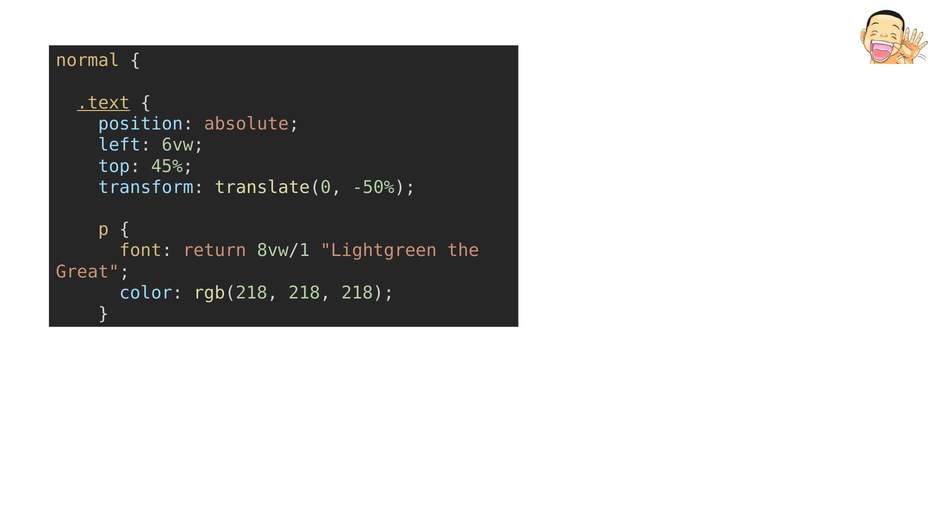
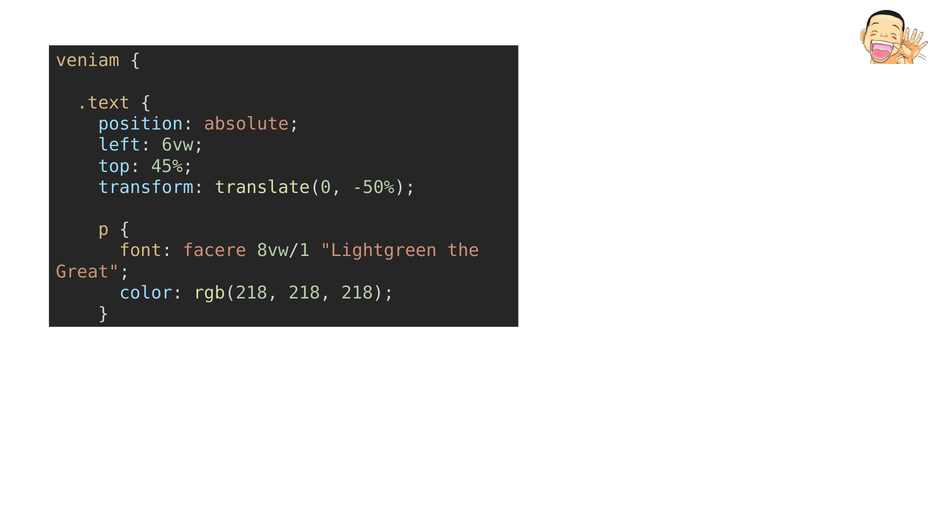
normal: normal -> veniam
.text underline: present -> none
return: return -> facere
